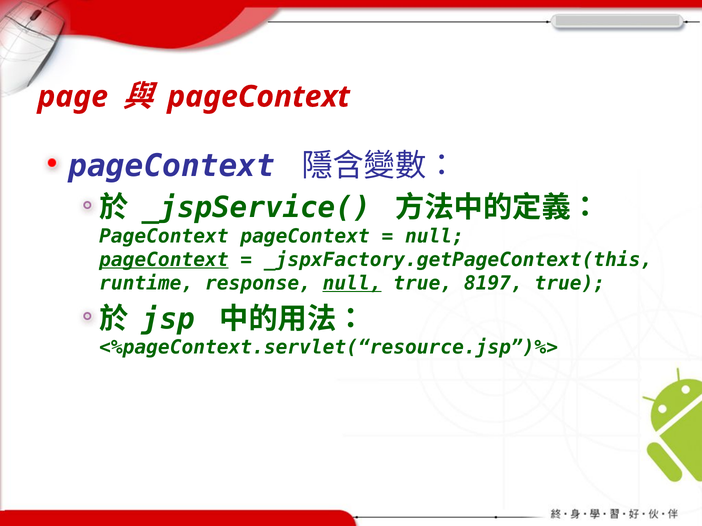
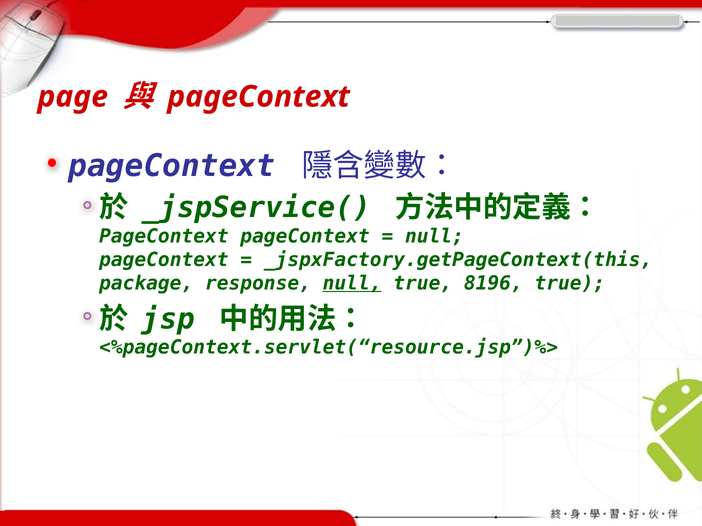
pageContext at (164, 260) underline: present -> none
runtime: runtime -> package
8197: 8197 -> 8196
